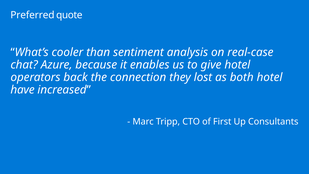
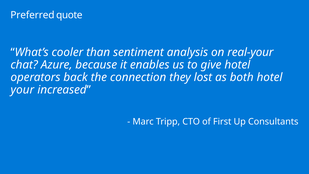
real-case: real-case -> real-your
have: have -> your
